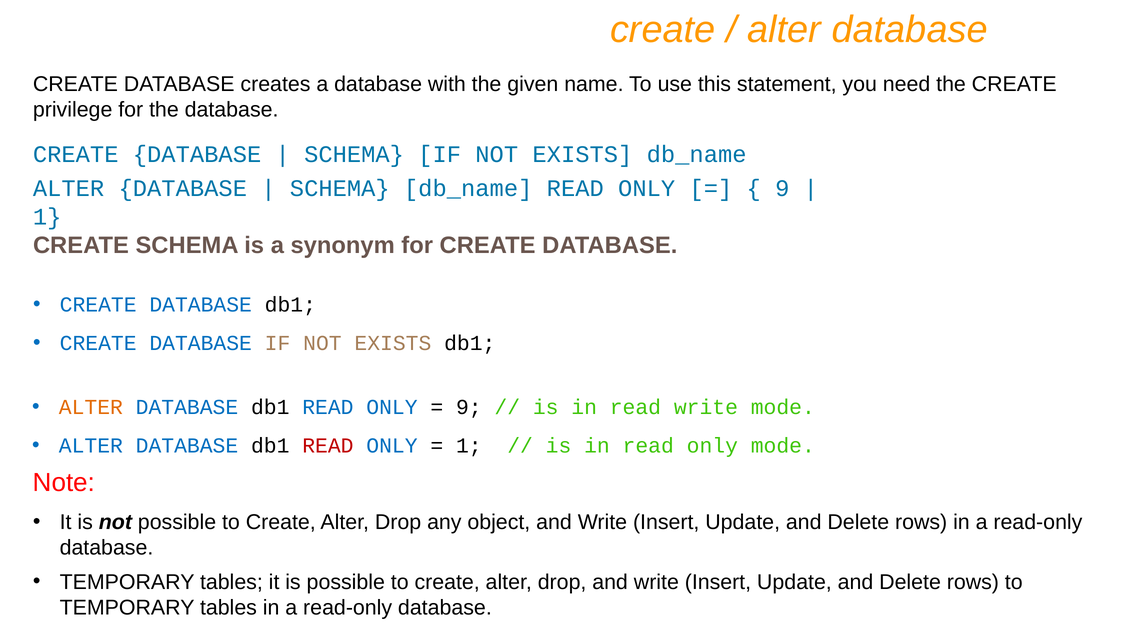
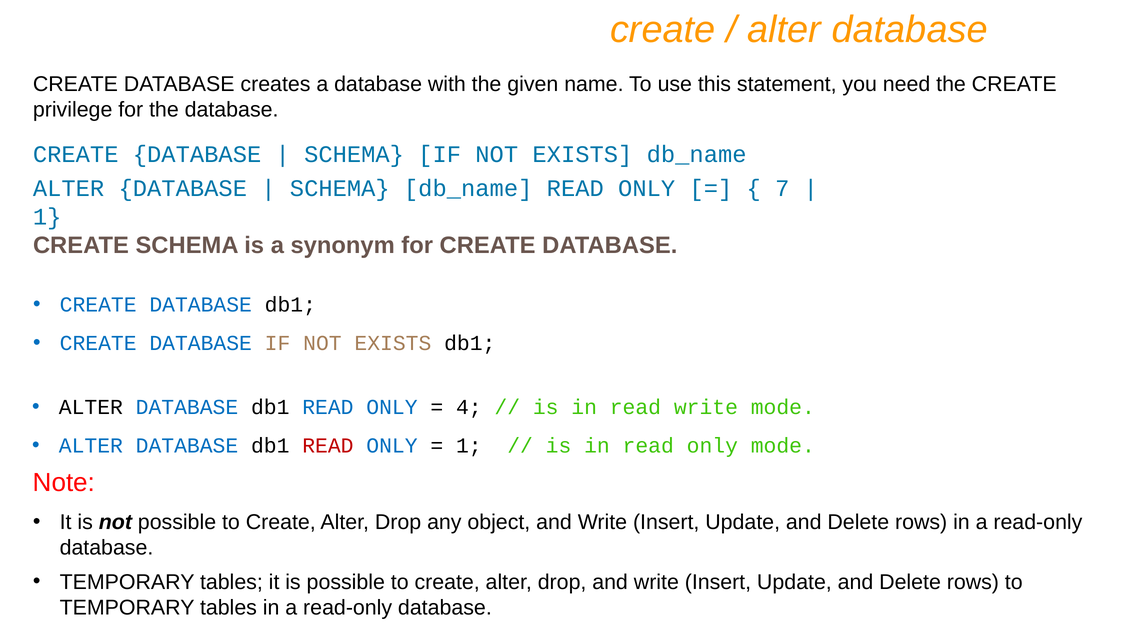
9 at (782, 188): 9 -> 7
ALTER at (91, 407) colour: orange -> black
9 at (469, 407): 9 -> 4
